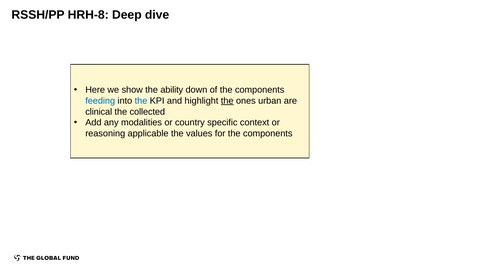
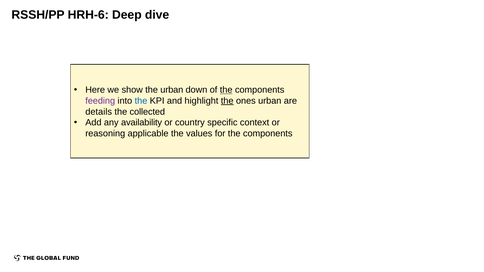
HRH-8: HRH-8 -> HRH-6
the ability: ability -> urban
the at (226, 90) underline: none -> present
feeding colour: blue -> purple
clinical: clinical -> details
modalities: modalities -> availability
